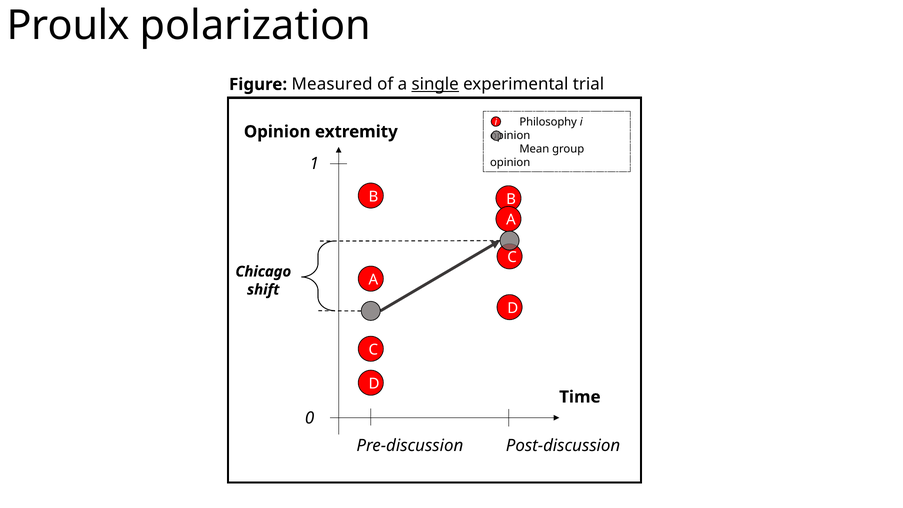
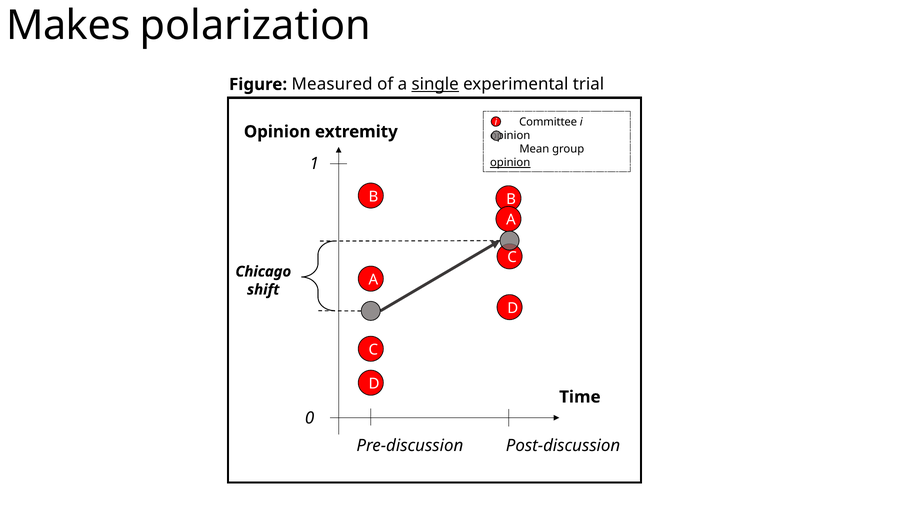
Proulx: Proulx -> Makes
Philosophy: Philosophy -> Committee
opinion at (510, 163) underline: none -> present
